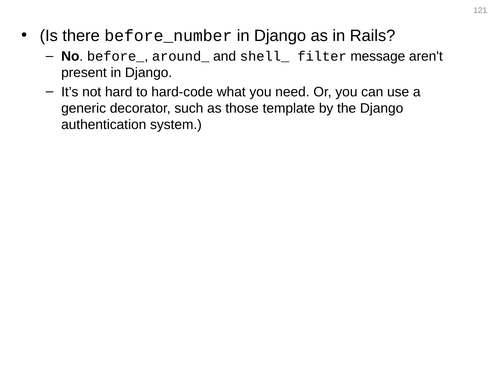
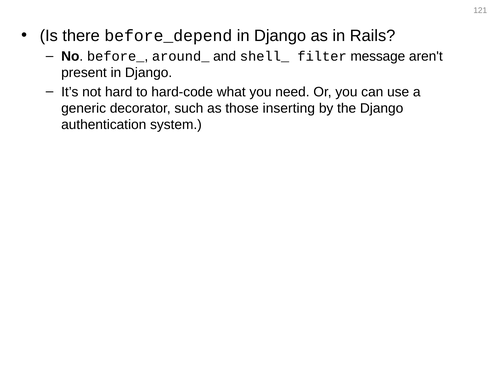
before_number: before_number -> before_depend
template: template -> inserting
